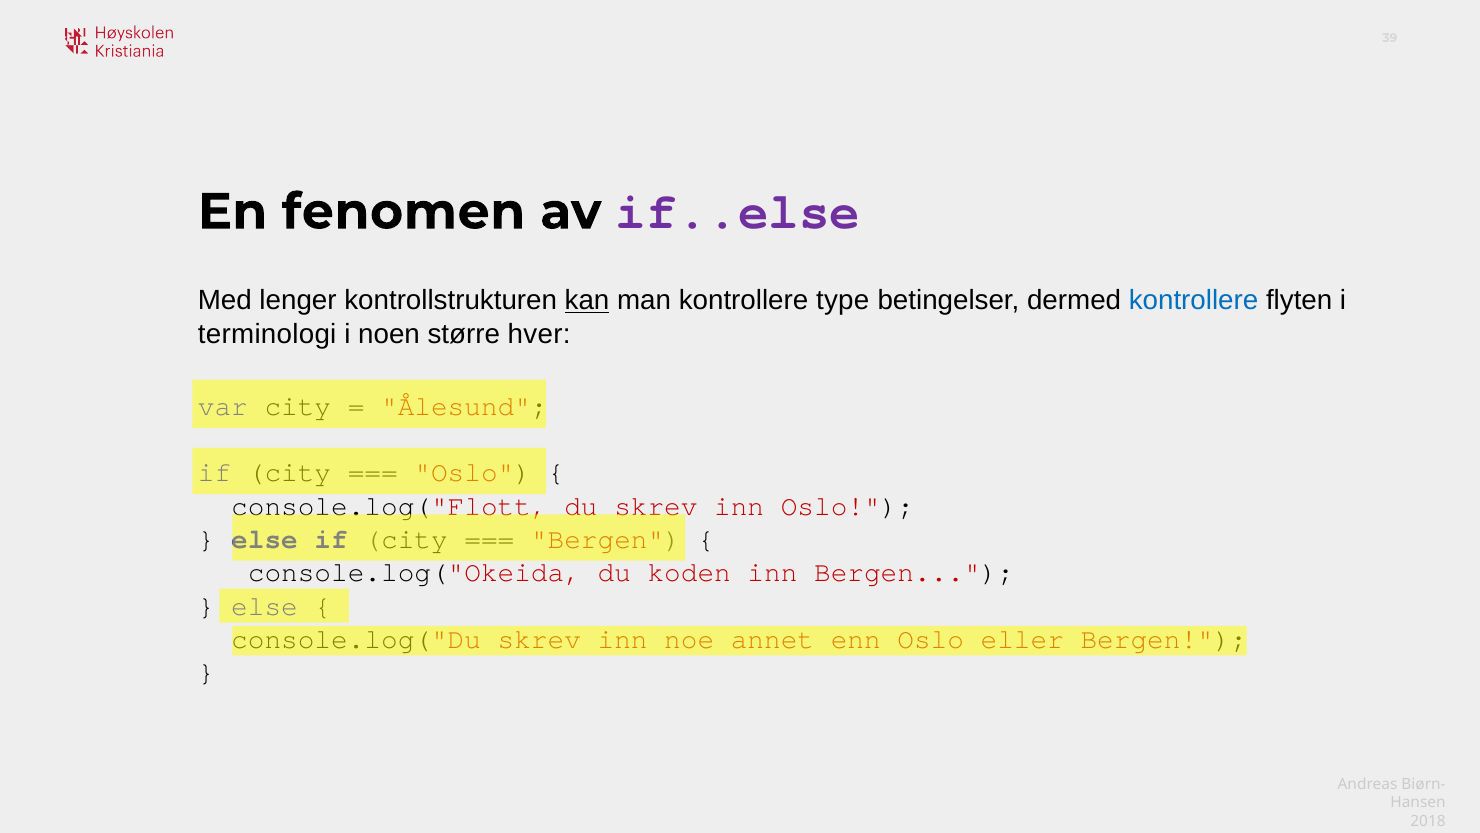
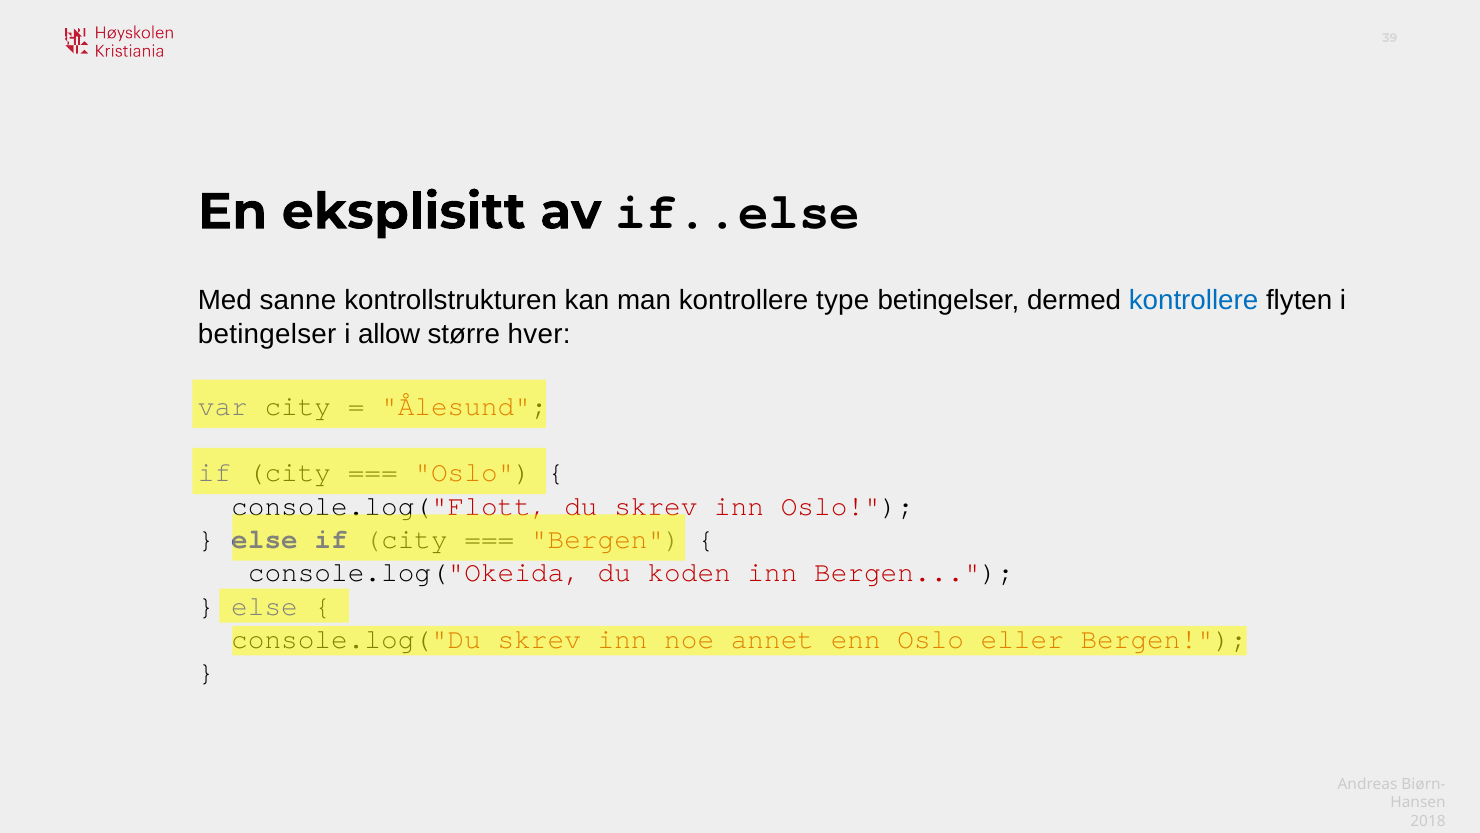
fenomen: fenomen -> eksplisitt
if..else colour: purple -> black
lenger: lenger -> sanne
kan underline: present -> none
terminologi at (267, 334): terminologi -> betingelser
noen: noen -> allow
